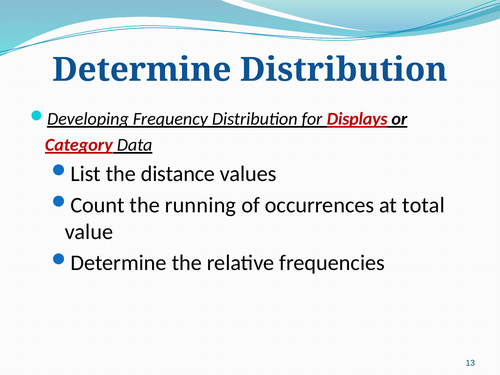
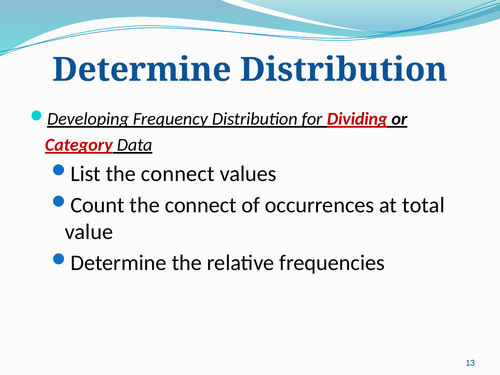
Displays: Displays -> Dividing
distance at (178, 174): distance -> connect
running at (200, 205): running -> connect
